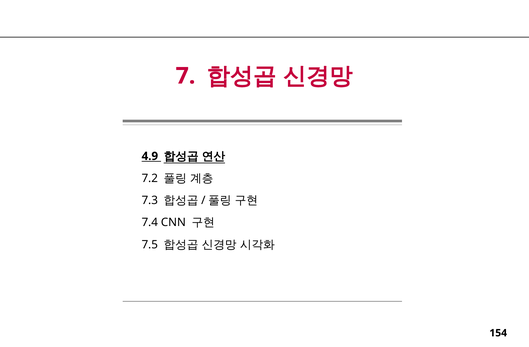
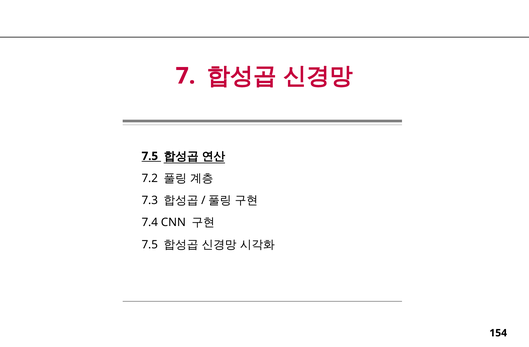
4.9 at (150, 156): 4.9 -> 7.5
